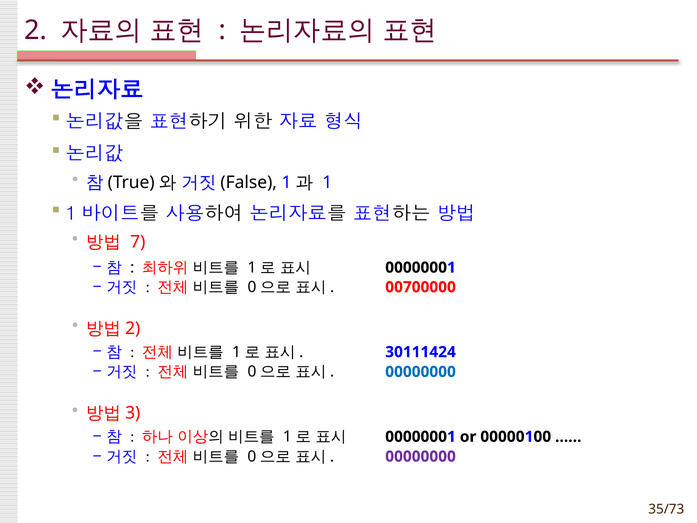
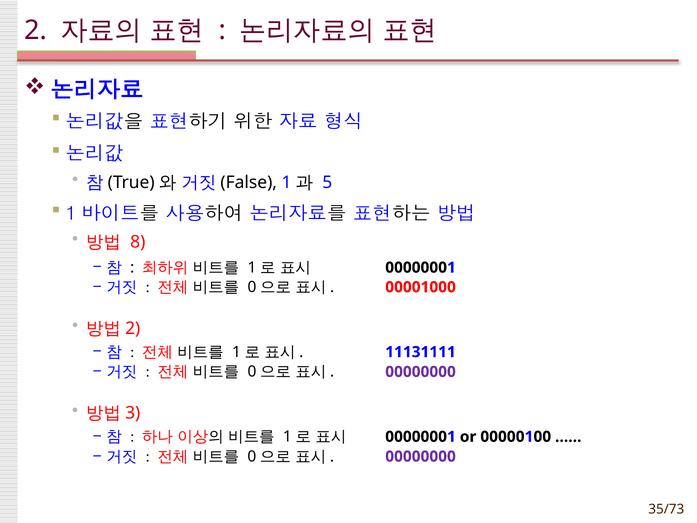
1: 1 -> 5
7: 7 -> 8
00700000: 00700000 -> 00001000
30111424: 30111424 -> 11131111
00000000 at (421, 372) colour: blue -> purple
